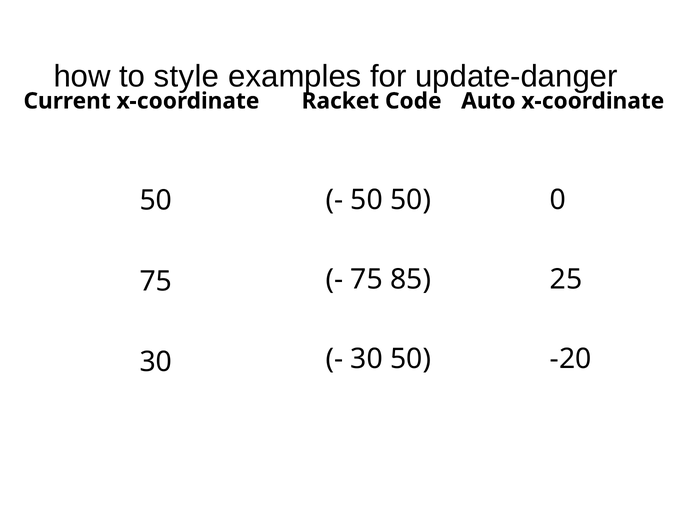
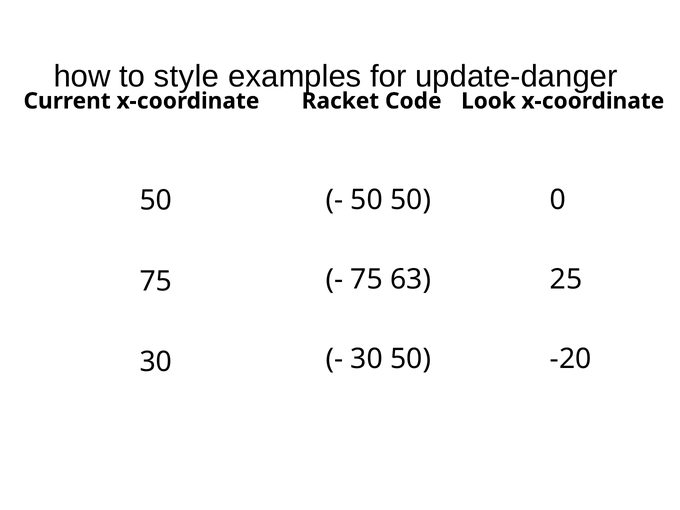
Auto: Auto -> Look
85: 85 -> 63
